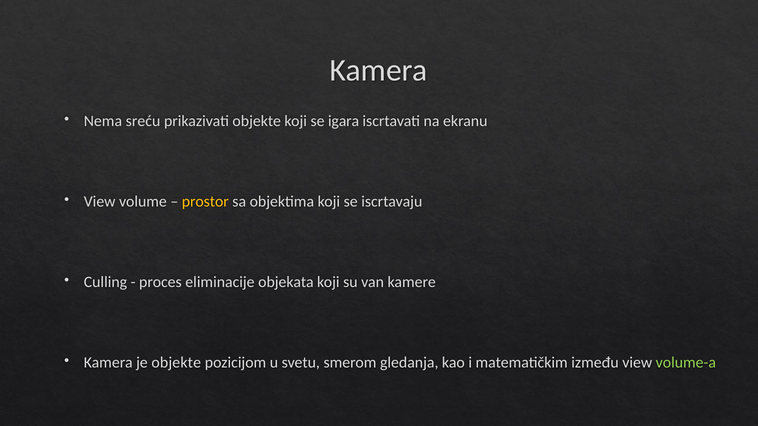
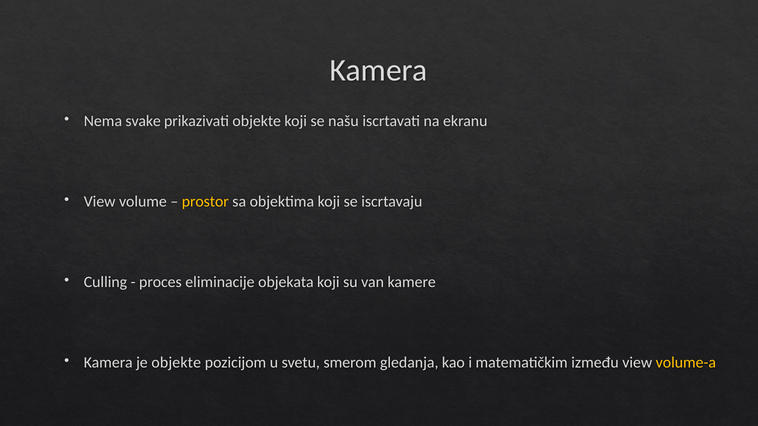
sreću: sreću -> svake
igara: igara -> našu
volume-a colour: light green -> yellow
